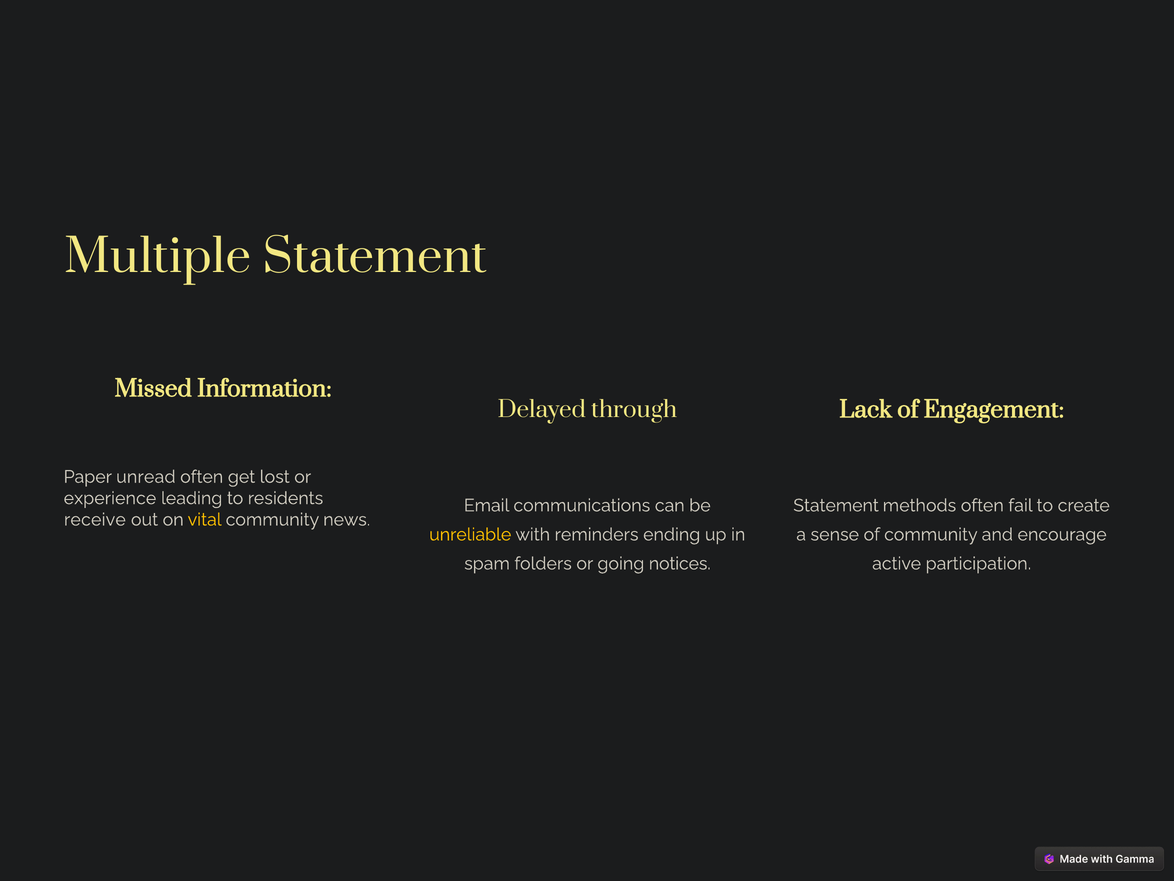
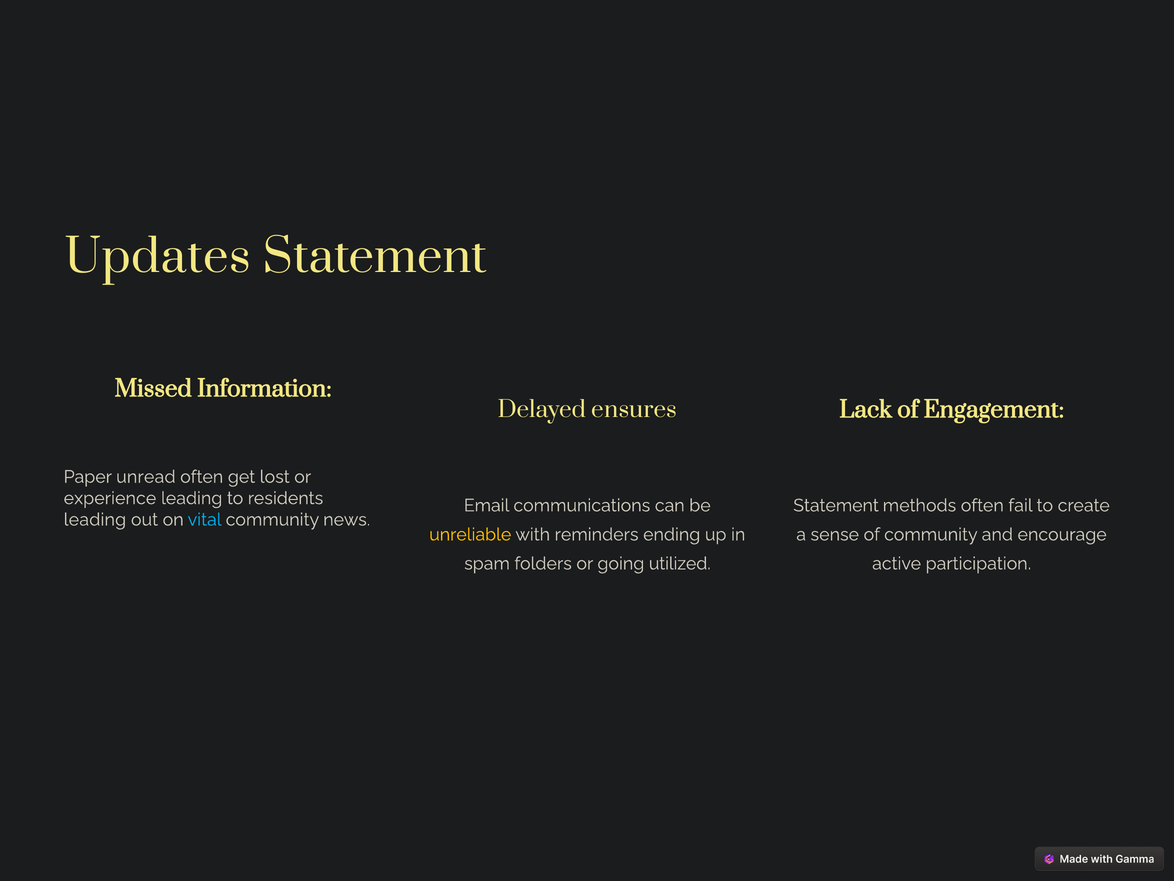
Multiple: Multiple -> Updates
through: through -> ensures
receive at (95, 519): receive -> leading
vital colour: yellow -> light blue
notices: notices -> utilized
